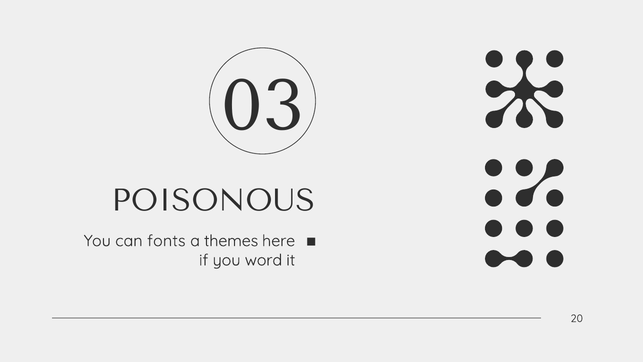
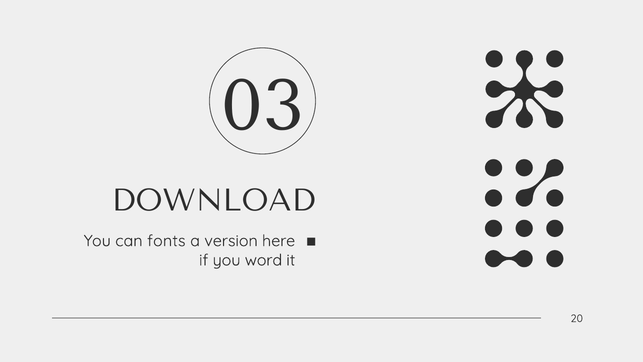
POISONOUS: POISONOUS -> DOWNLOAD
themes: themes -> version
